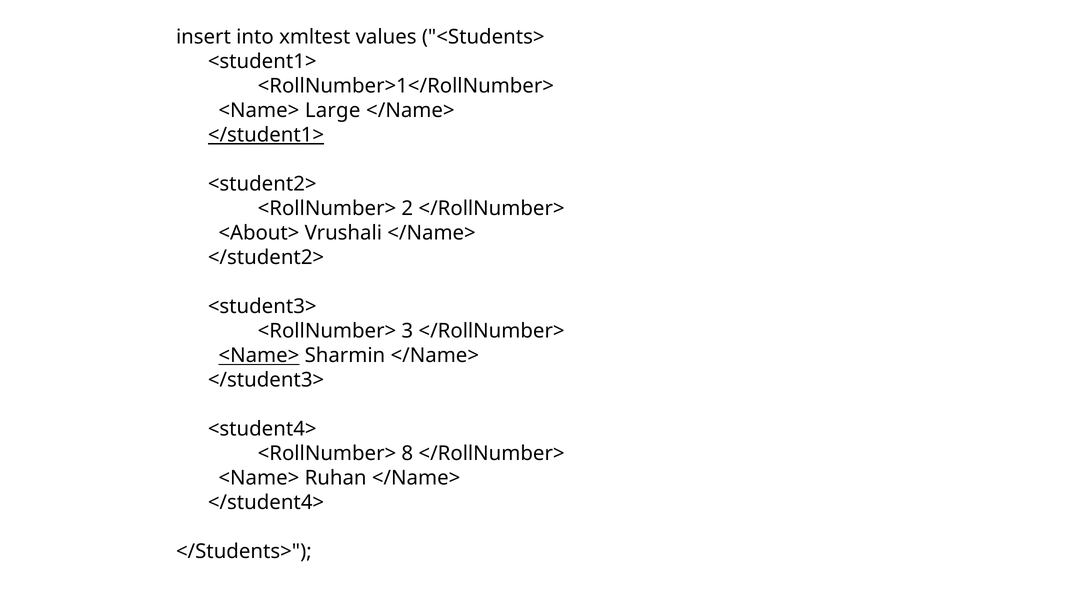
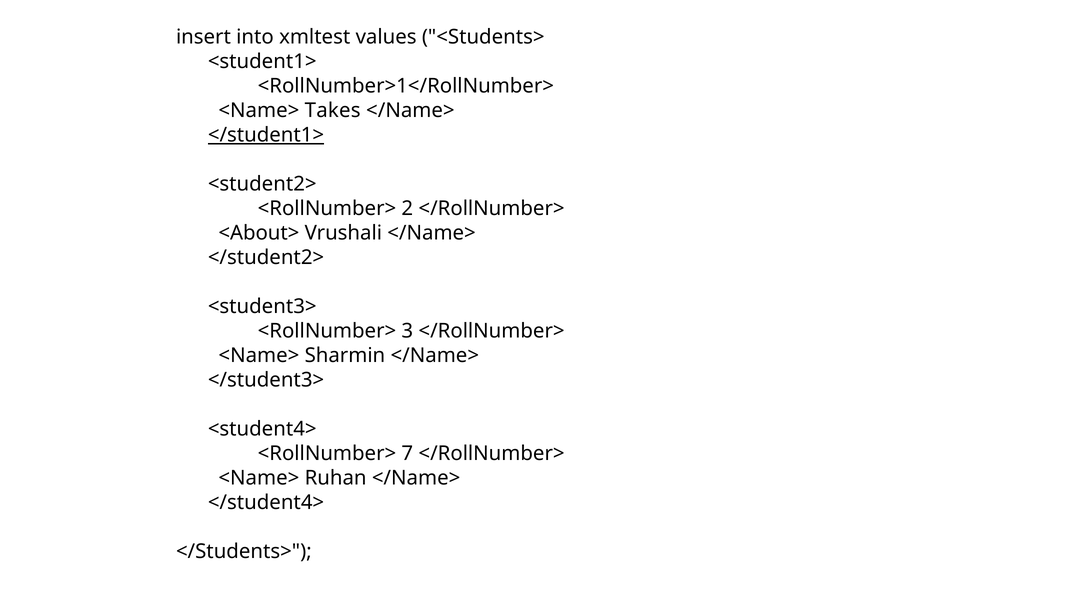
Large: Large -> Takes
<Name> at (259, 355) underline: present -> none
8: 8 -> 7
